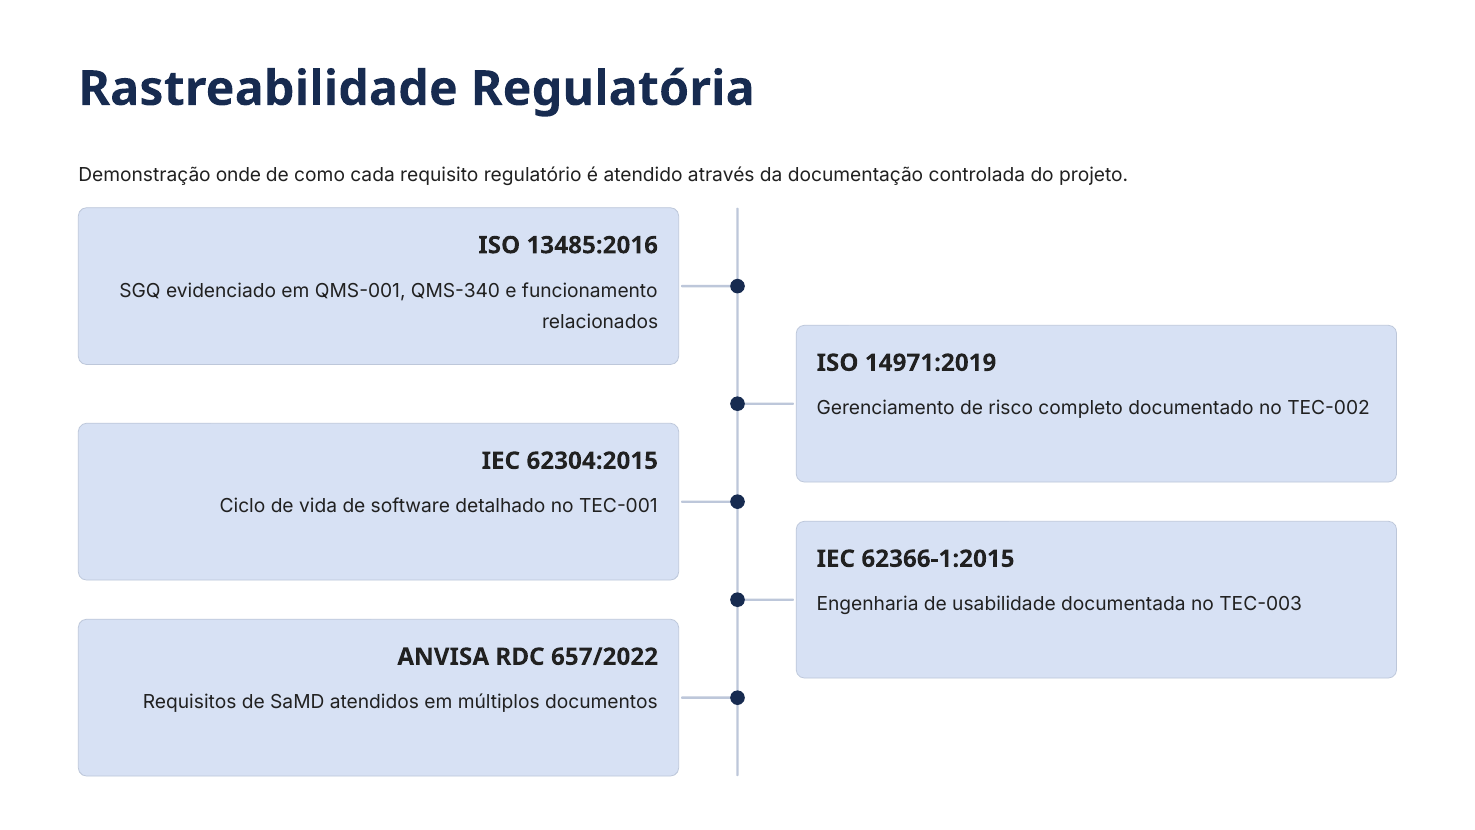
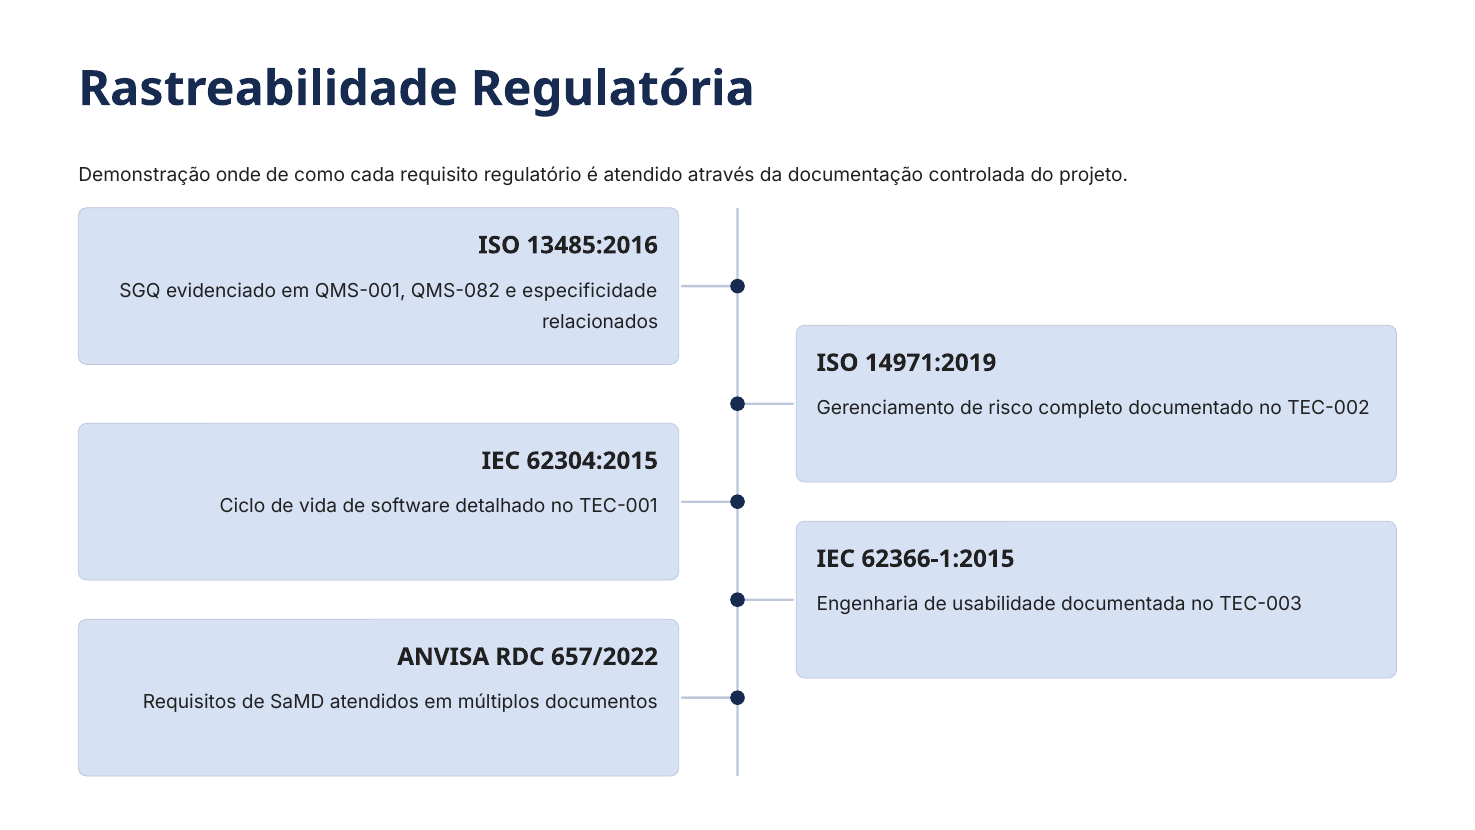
QMS-340: QMS-340 -> QMS-082
funcionamento: funcionamento -> especificidade
